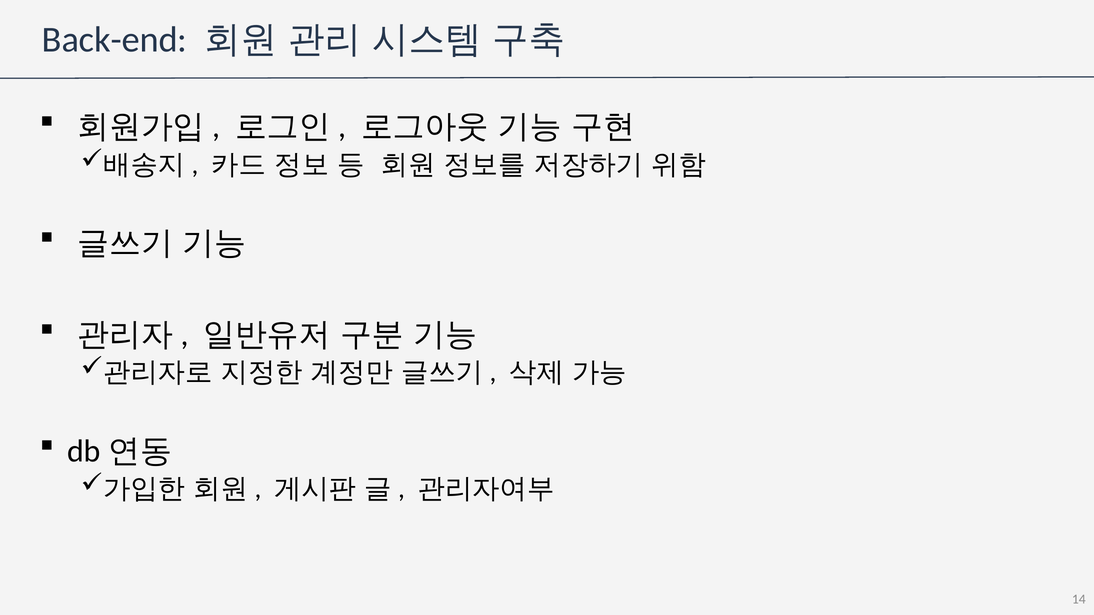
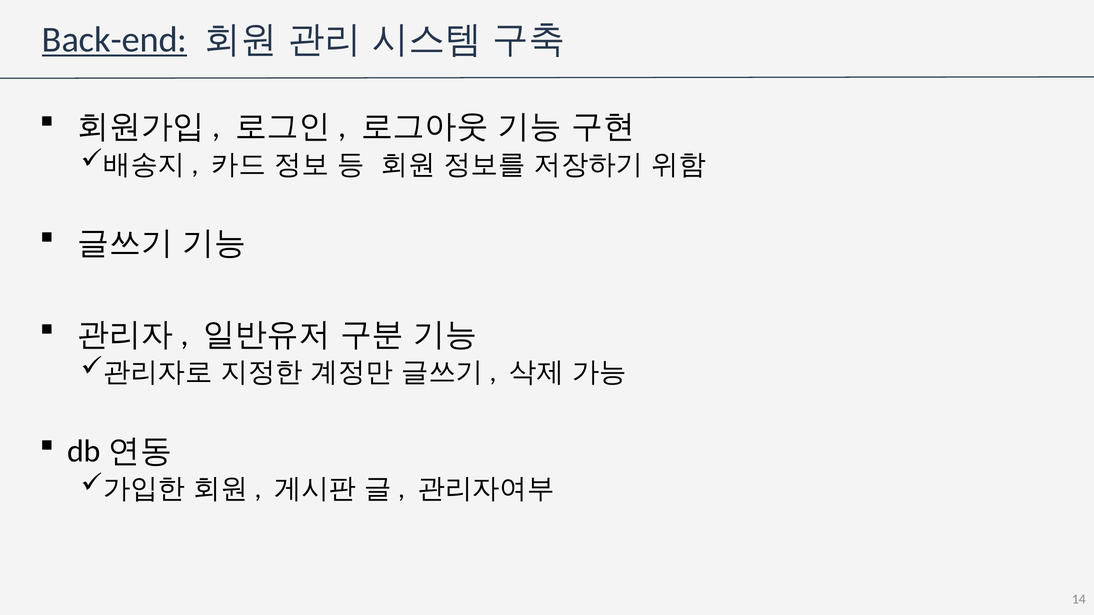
Back-end underline: none -> present
